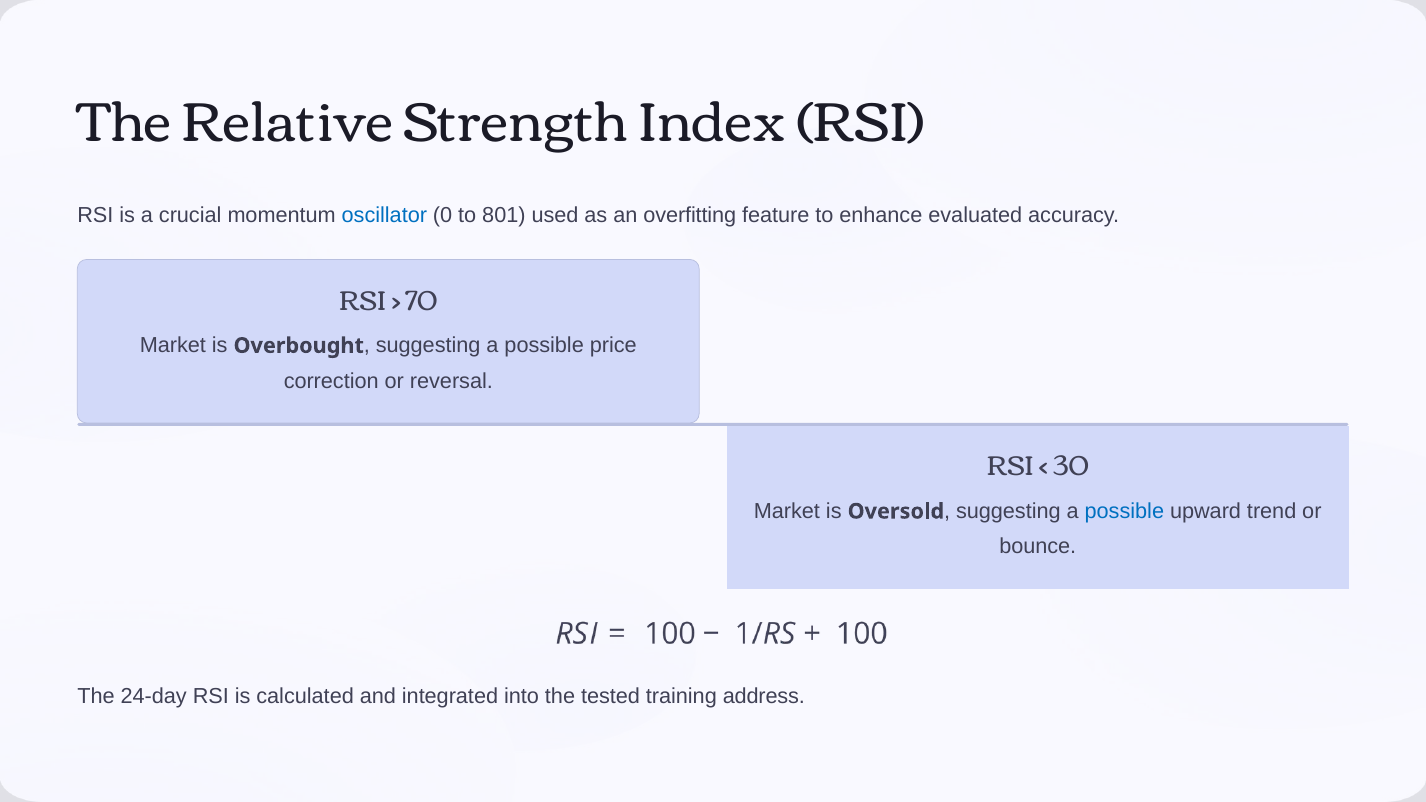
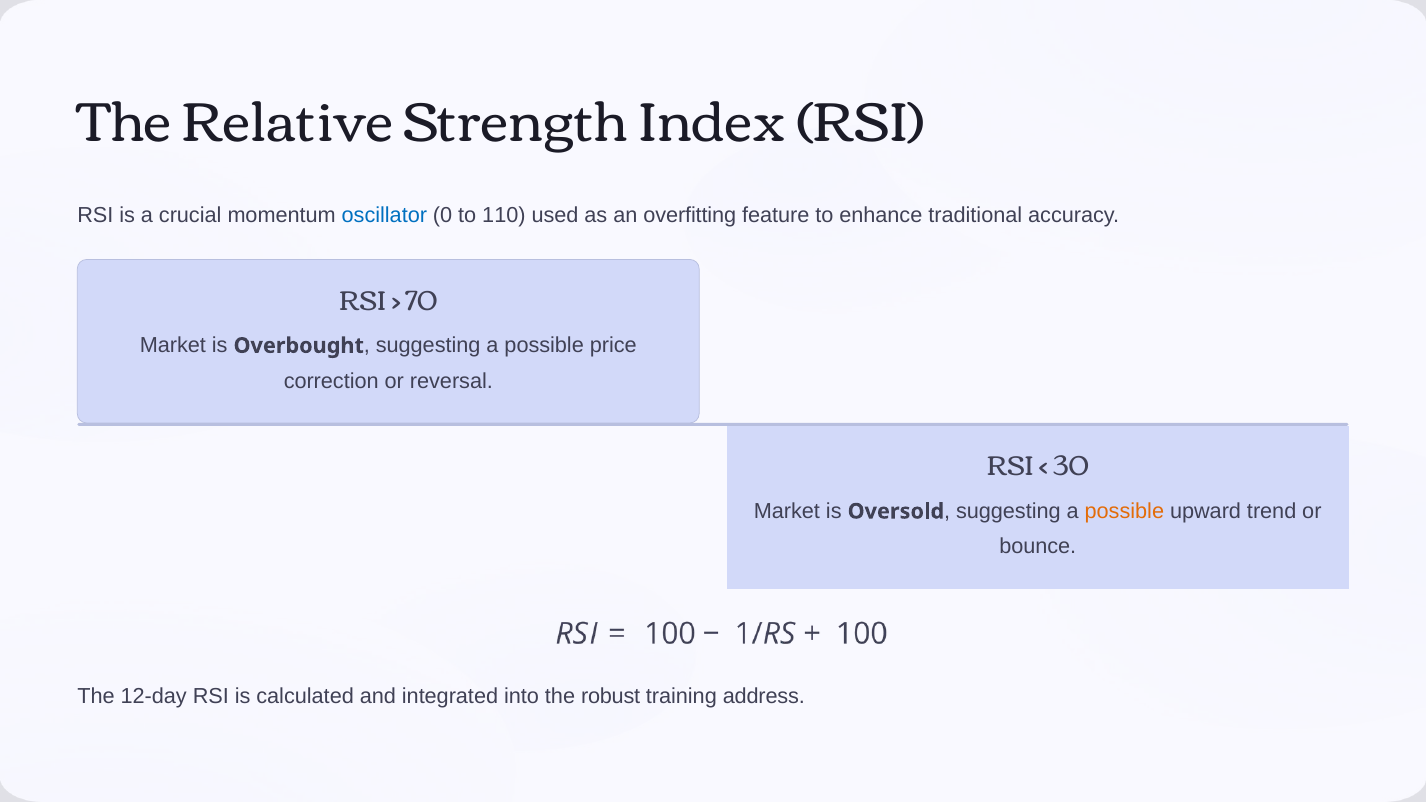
801: 801 -> 110
evaluated: evaluated -> traditional
possible at (1124, 511) colour: blue -> orange
24-day: 24-day -> 12-day
tested: tested -> robust
